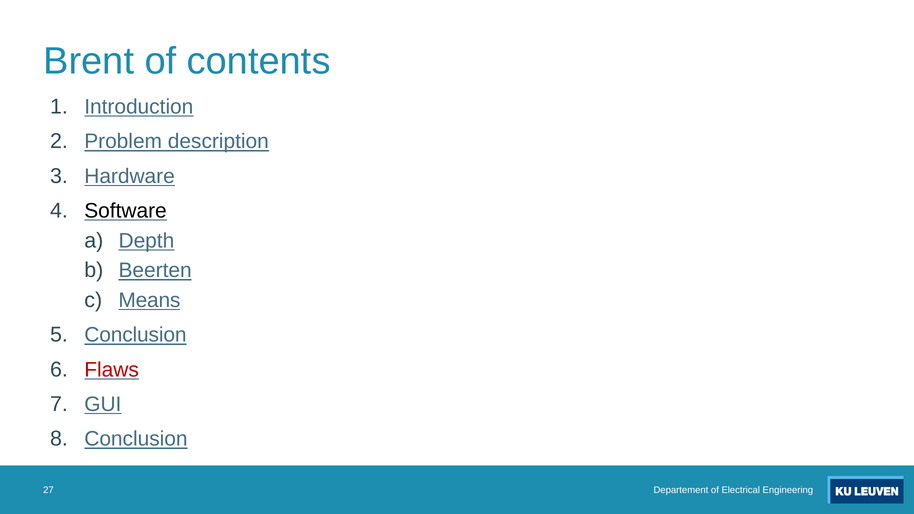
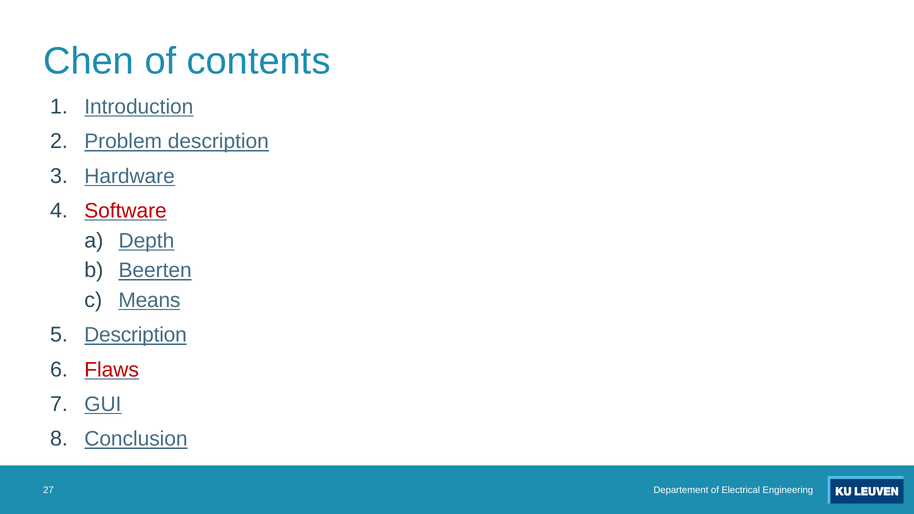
Brent: Brent -> Chen
Software colour: black -> red
Conclusion at (135, 335): Conclusion -> Description
